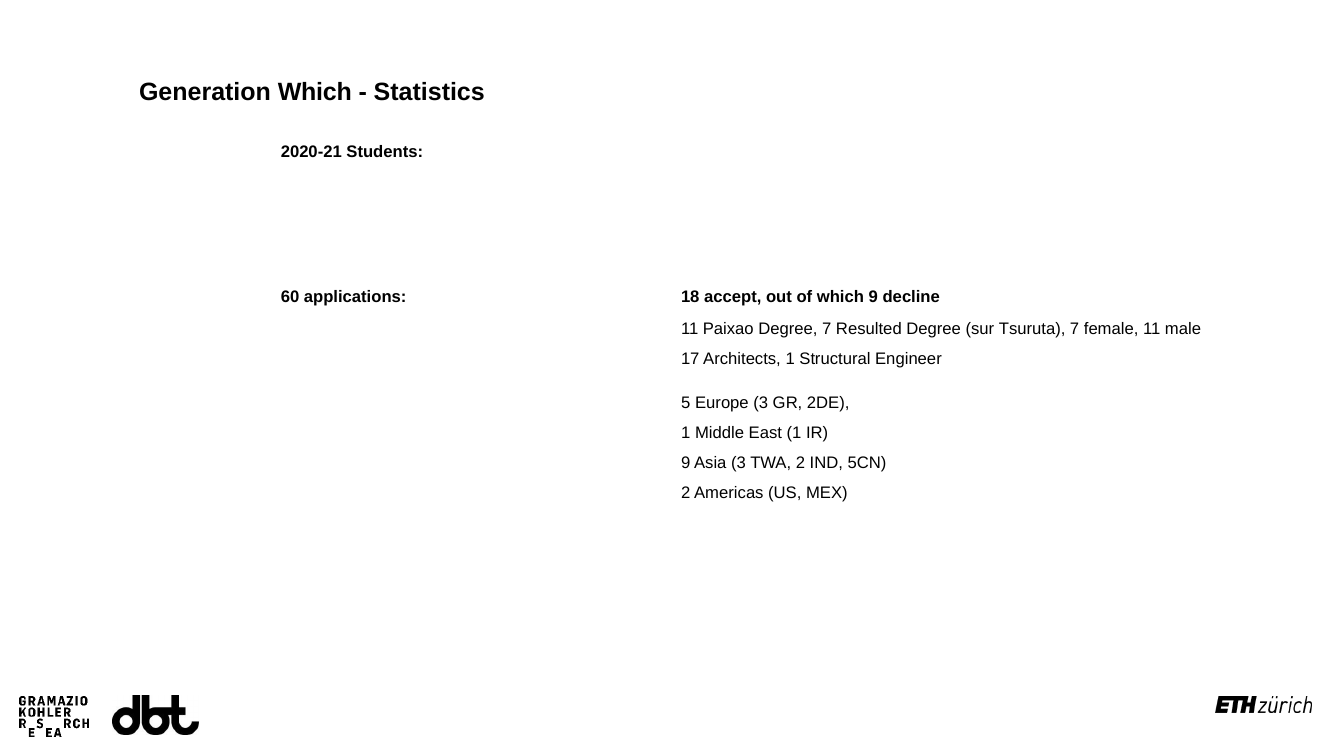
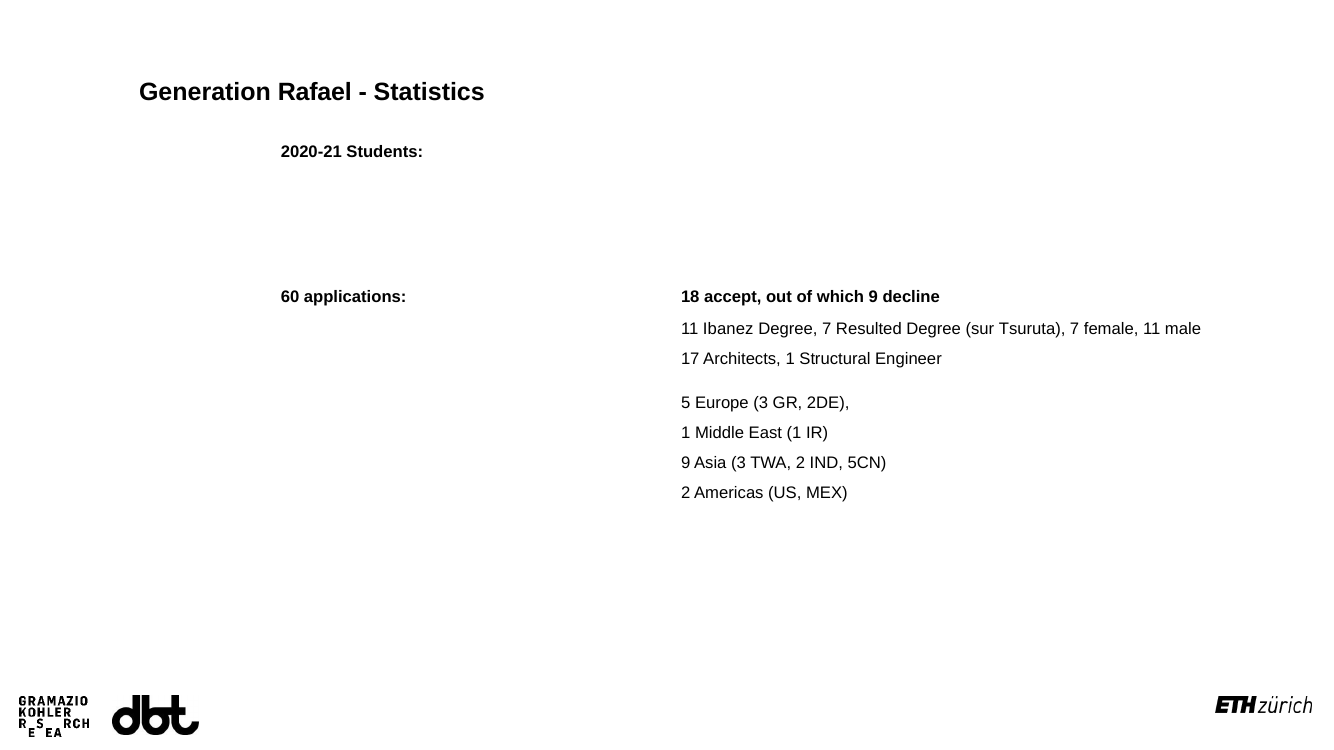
Generation Which: Which -> Rafael
Paixao: Paixao -> Ibanez
